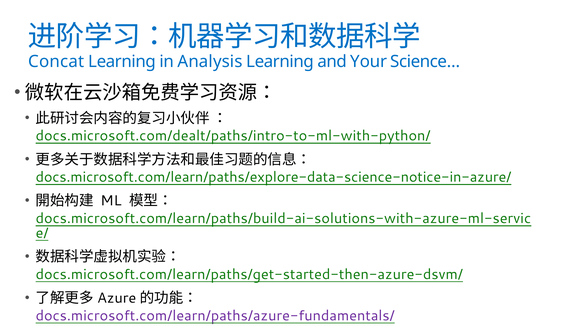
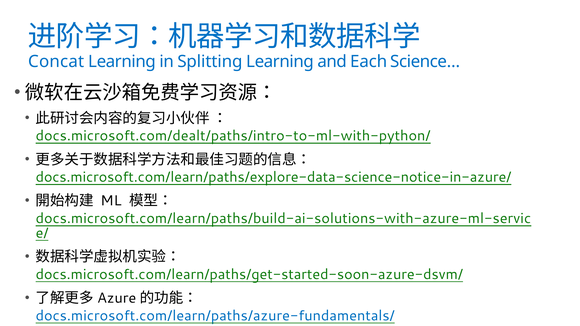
Analysis: Analysis -> Splitting
Your: Your -> Each
docs.microsoft.com/learn/paths/get-started-then-azure-dsvm/: docs.microsoft.com/learn/paths/get-started-then-azure-dsvm/ -> docs.microsoft.com/learn/paths/get-started-soon-azure-dsvm/
docs.microsoft.com/learn/paths/azure-fundamentals/ colour: purple -> blue
